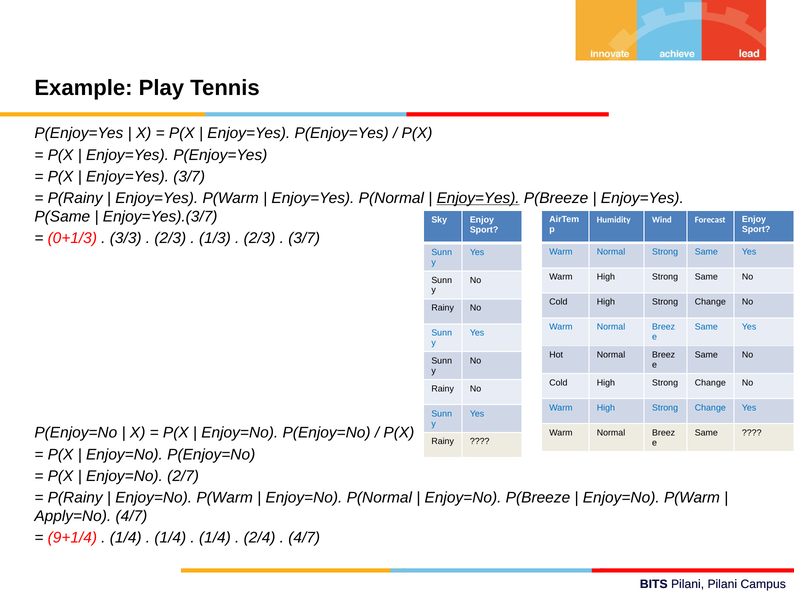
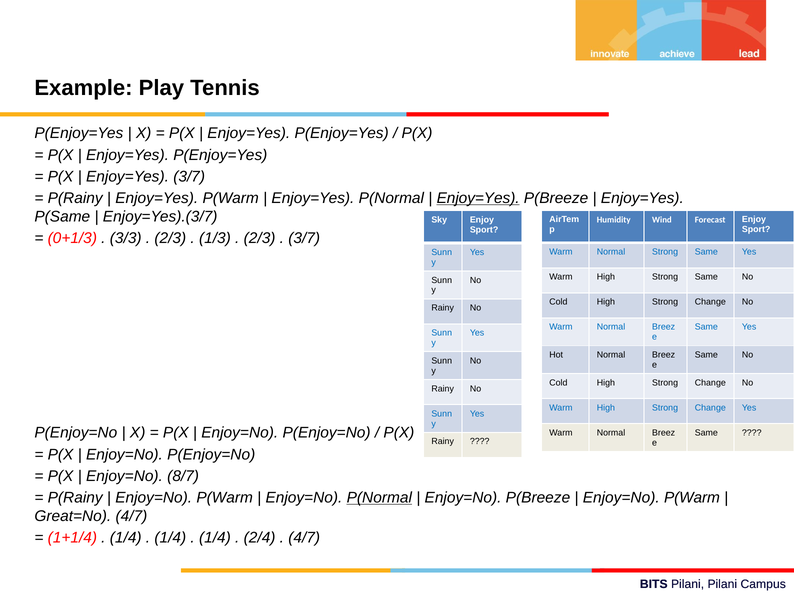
2/7: 2/7 -> 8/7
P(Normal at (379, 498) underline: none -> present
Apply=No: Apply=No -> Great=No
9+1/4: 9+1/4 -> 1+1/4
